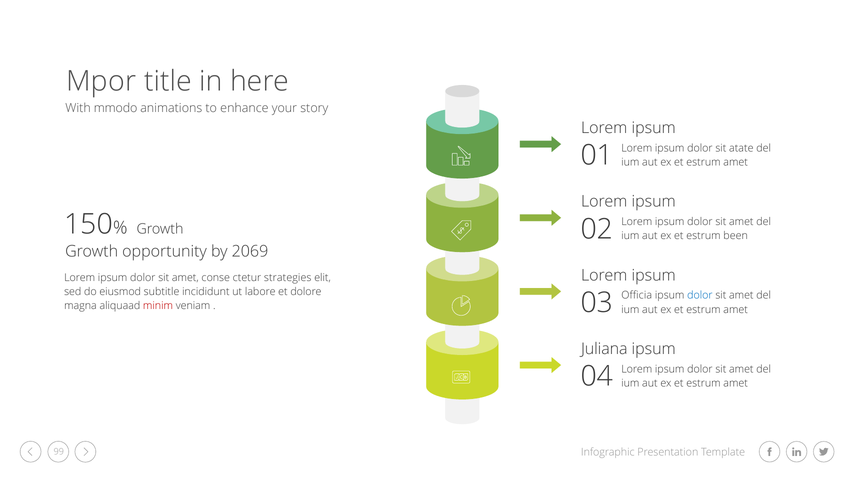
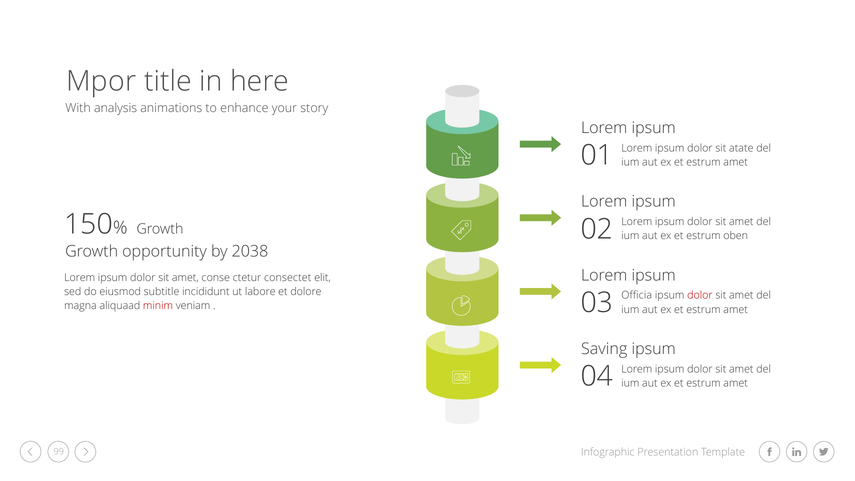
mmodo: mmodo -> analysis
been: been -> oben
2069: 2069 -> 2038
strategies: strategies -> consectet
dolor at (700, 295) colour: blue -> red
Juliana: Juliana -> Saving
